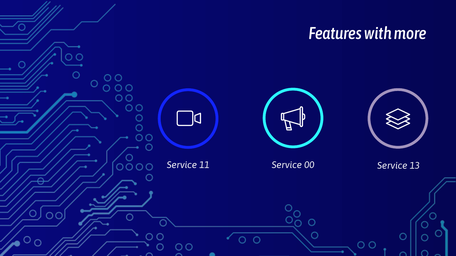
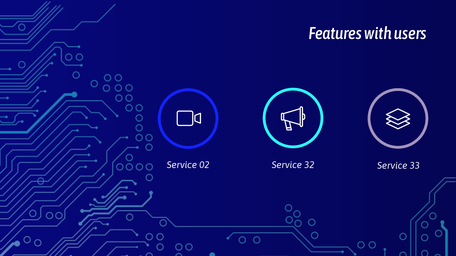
more: more -> users
11: 11 -> 02
00: 00 -> 32
13: 13 -> 33
